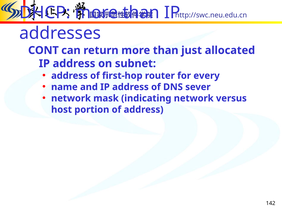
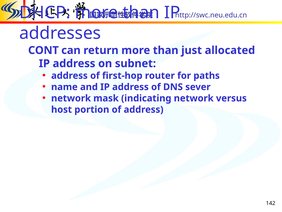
every: every -> paths
